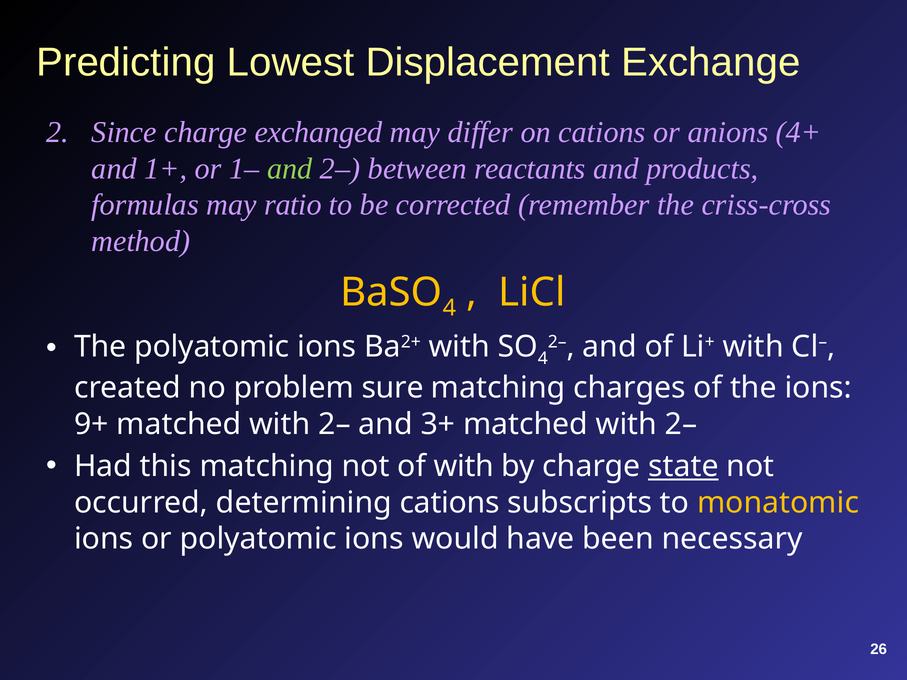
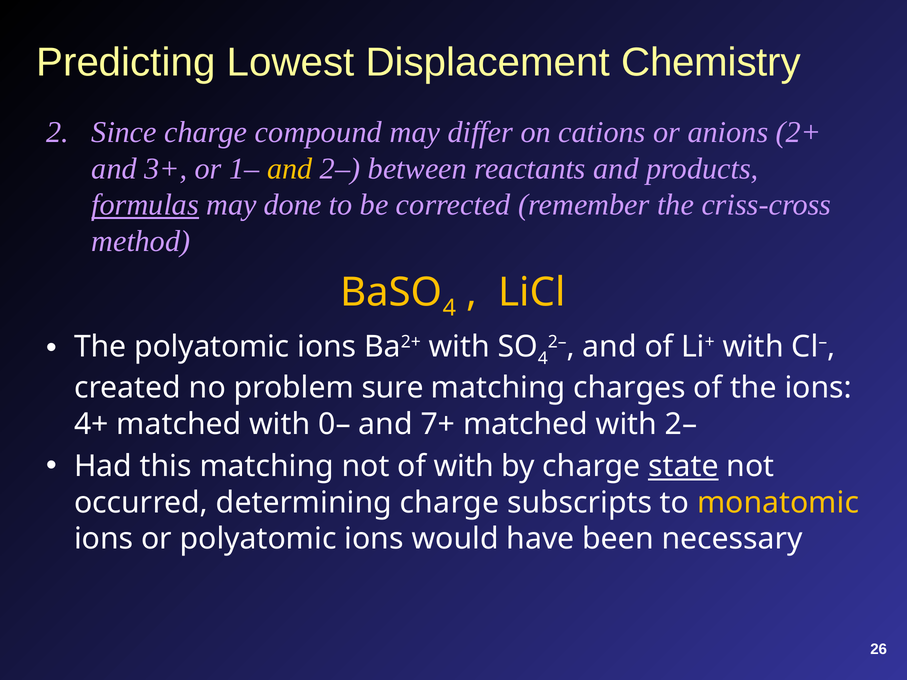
Exchange: Exchange -> Chemistry
exchanged: exchanged -> compound
4+: 4+ -> 2+
1+: 1+ -> 3+
and at (290, 169) colour: light green -> yellow
formulas underline: none -> present
ratio: ratio -> done
9+: 9+ -> 4+
2– at (334, 424): 2– -> 0–
3+: 3+ -> 7+
determining cations: cations -> charge
